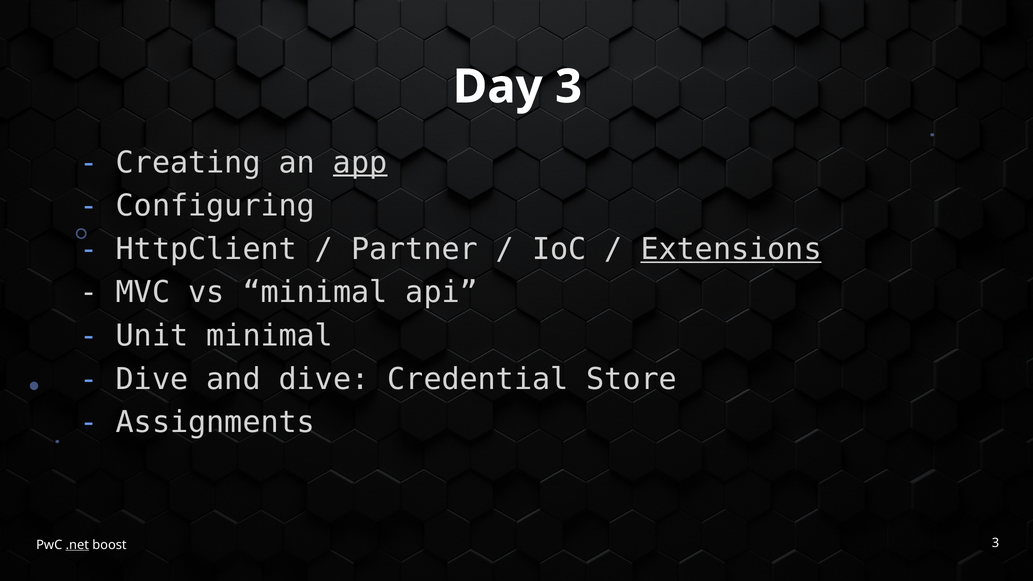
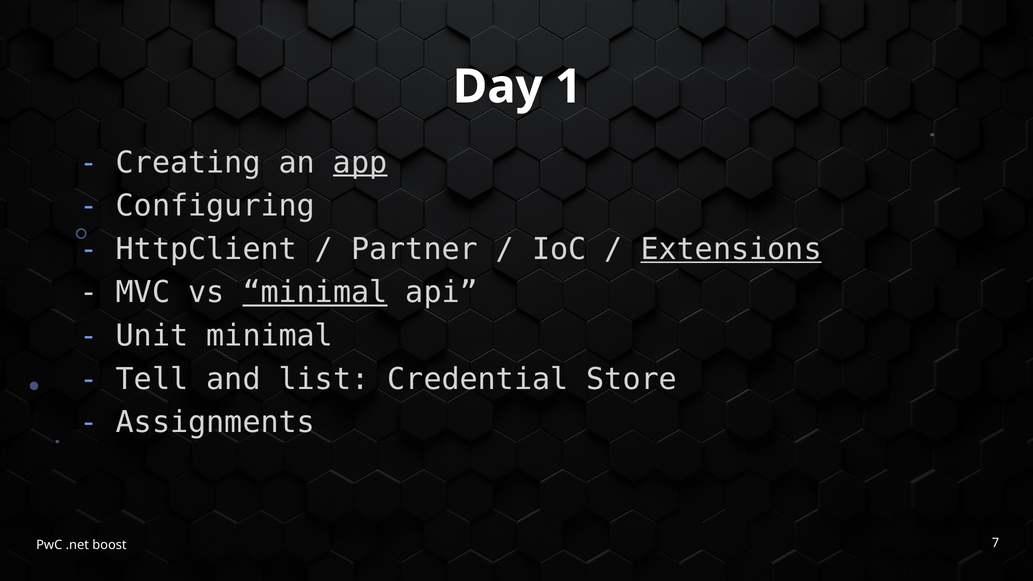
Day 3: 3 -> 1
minimal at (315, 293) underline: none -> present
Dive at (152, 379): Dive -> Tell
and dive: dive -> list
.net underline: present -> none
boost 3: 3 -> 7
